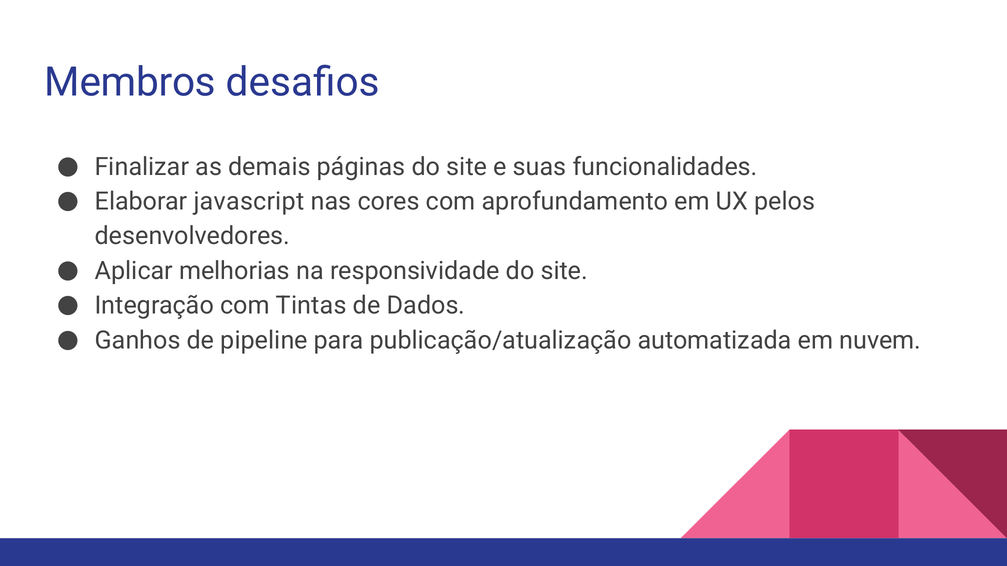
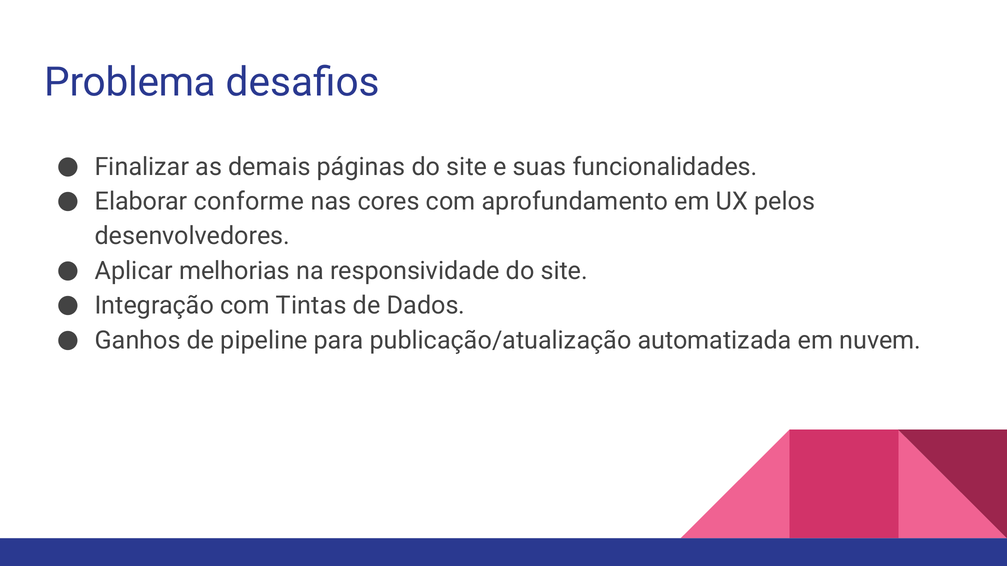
Membros: Membros -> Problema
javascript: javascript -> conforme
